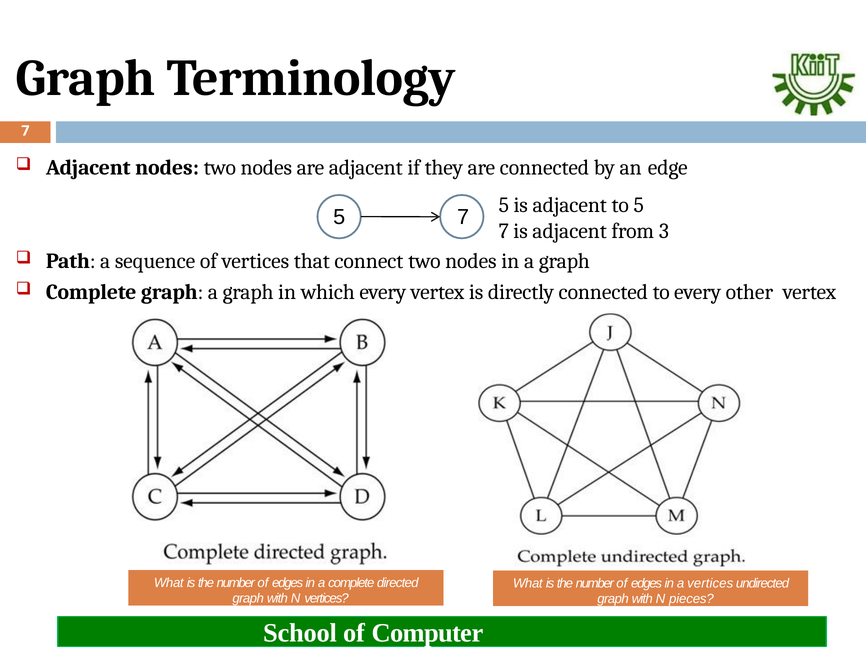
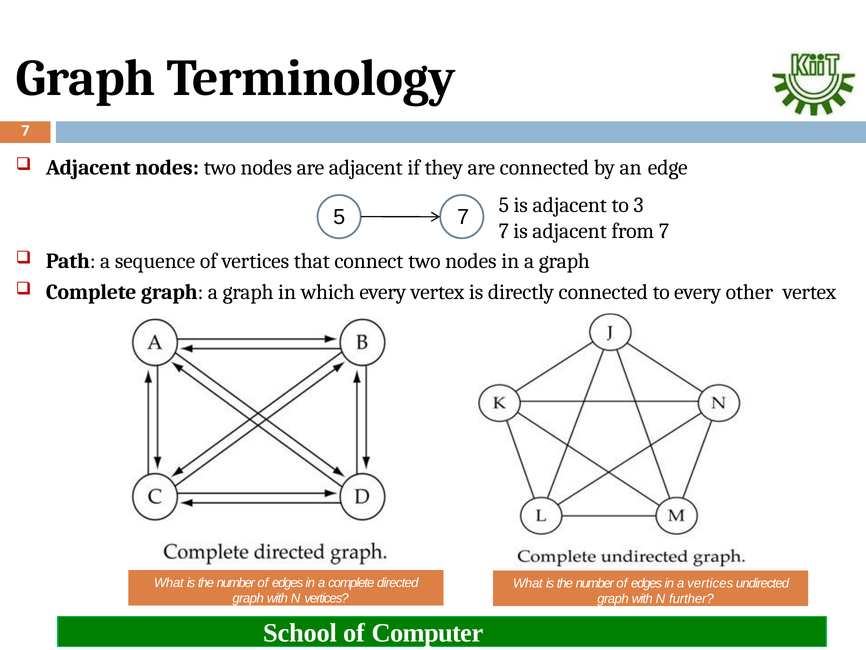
to 5: 5 -> 3
from 3: 3 -> 7
pieces: pieces -> further
